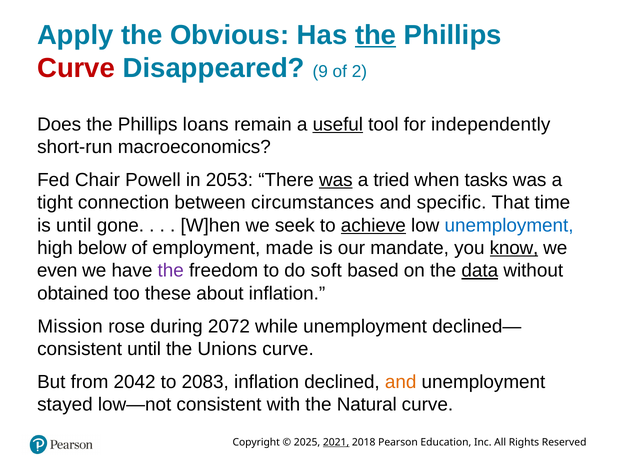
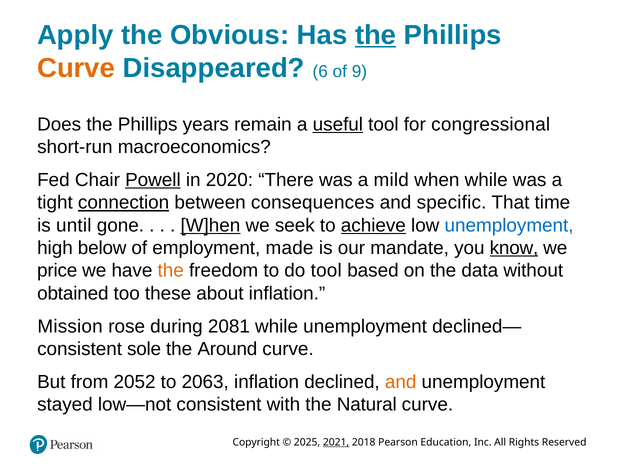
Curve at (76, 68) colour: red -> orange
9: 9 -> 6
2: 2 -> 9
loans: loans -> years
independently: independently -> congressional
Powell underline: none -> present
2053: 2053 -> 2020
was at (336, 180) underline: present -> none
tried: tried -> mild
when tasks: tasks -> while
connection underline: none -> present
circumstances: circumstances -> consequences
W]hen underline: none -> present
even: even -> price
the at (171, 271) colour: purple -> orange
do soft: soft -> tool
data underline: present -> none
2072: 2072 -> 2081
consistent until: until -> sole
Unions: Unions -> Around
2042: 2042 -> 2052
2083: 2083 -> 2063
